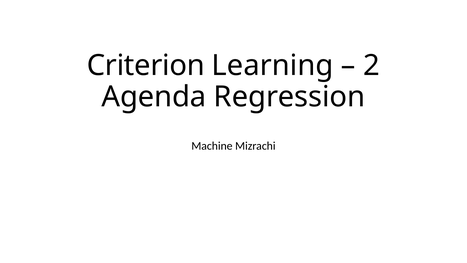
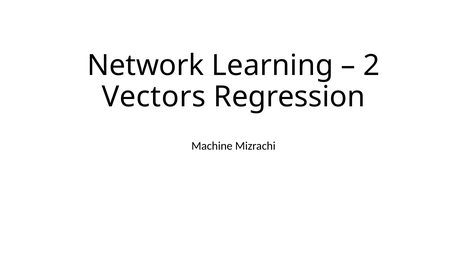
Criterion: Criterion -> Network
Agenda: Agenda -> Vectors
